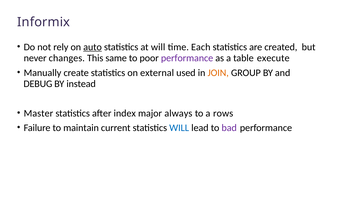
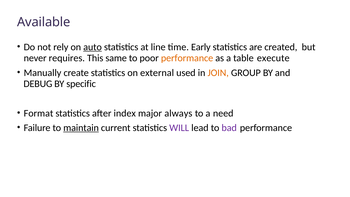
Informix: Informix -> Available
at will: will -> line
Each: Each -> Early
changes: changes -> requires
performance at (187, 58) colour: purple -> orange
instead: instead -> specific
Master: Master -> Format
rows: rows -> need
maintain underline: none -> present
WILL at (179, 128) colour: blue -> purple
